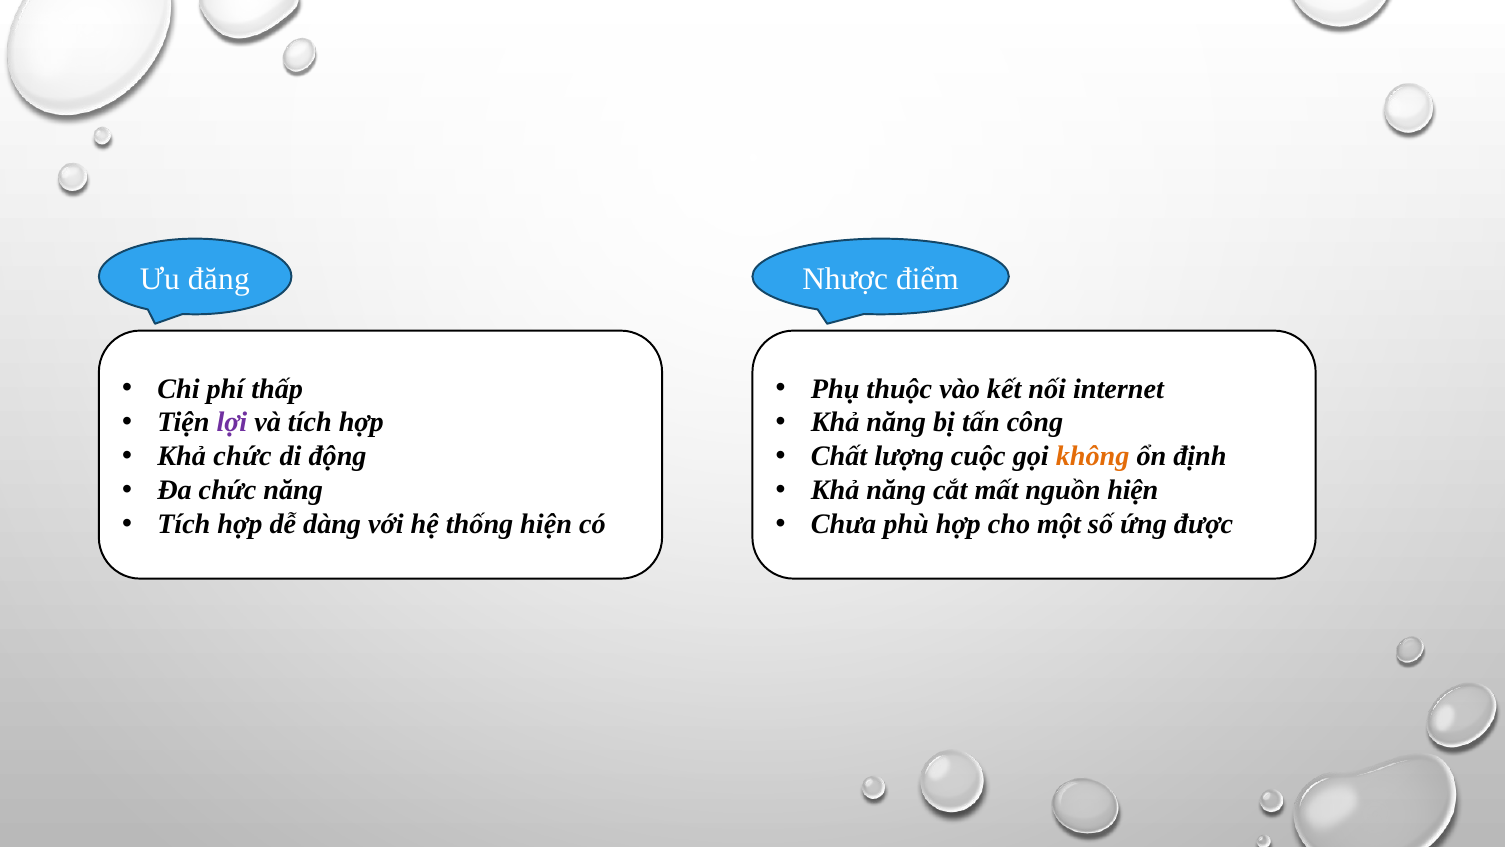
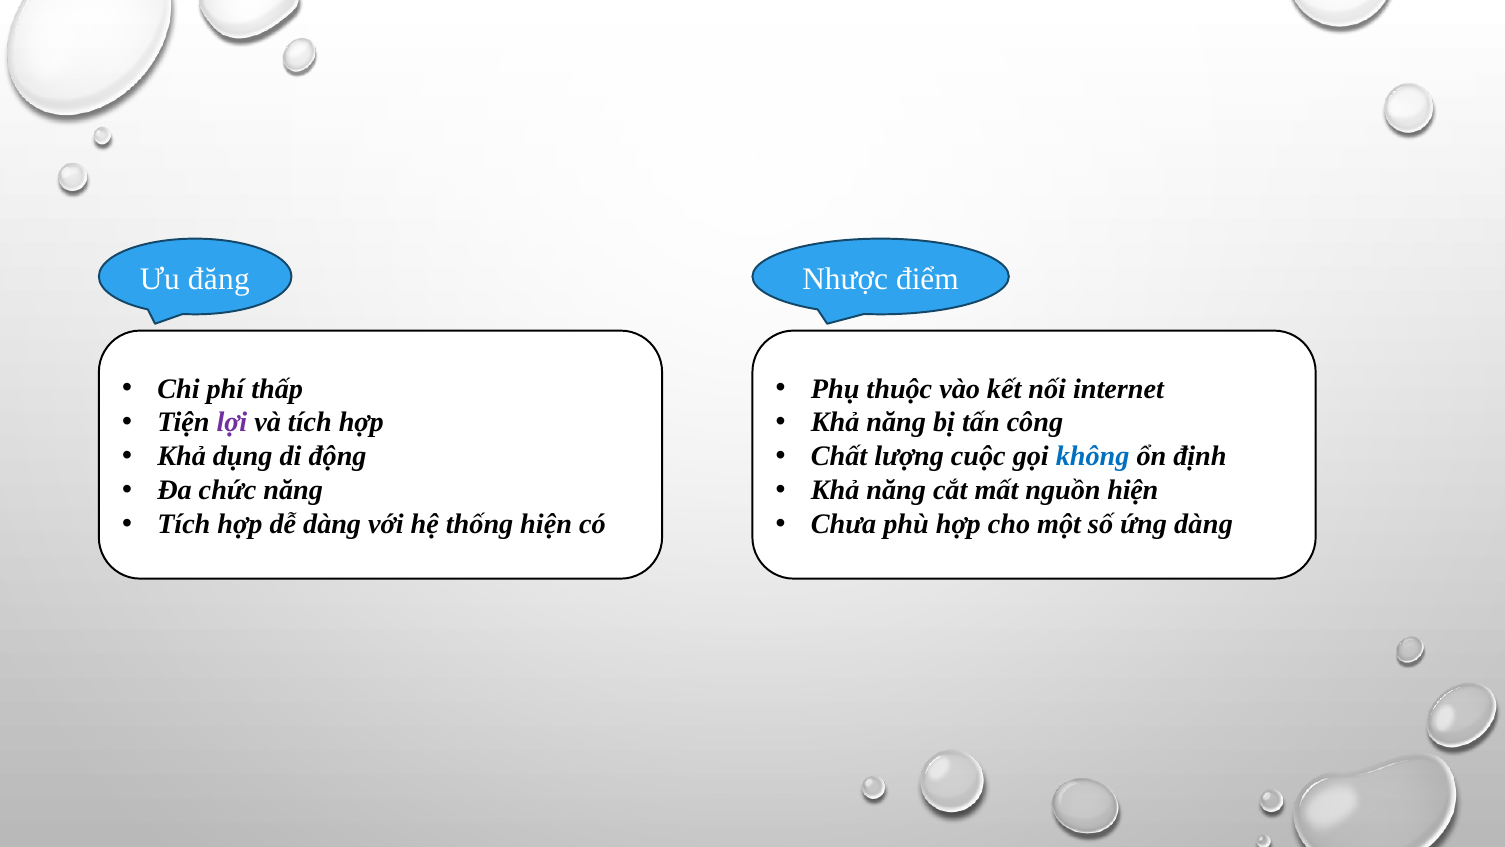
Khả chức: chức -> dụng
không colour: orange -> blue
ứng được: được -> dàng
